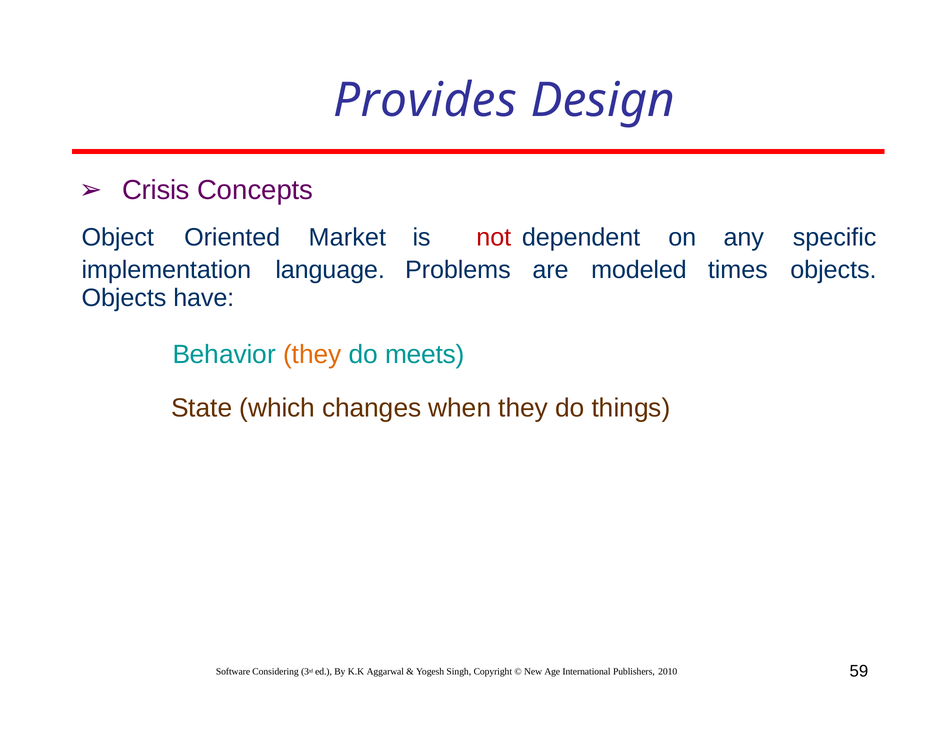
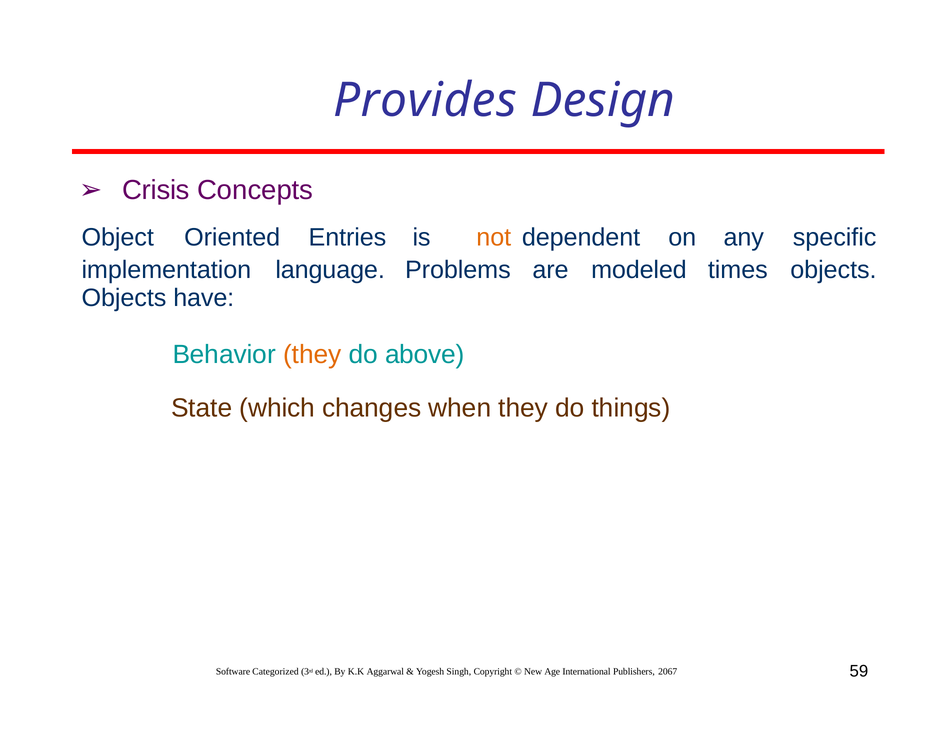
Market: Market -> Entries
not colour: red -> orange
meets: meets -> above
Considering: Considering -> Categorized
2010: 2010 -> 2067
